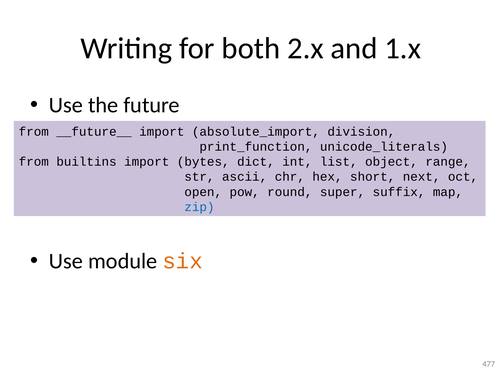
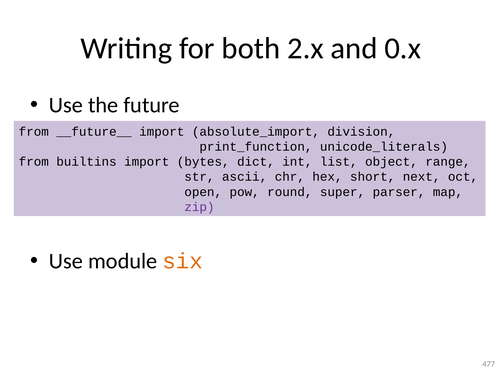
1.x: 1.x -> 0.x
suffix: suffix -> parser
zip colour: blue -> purple
